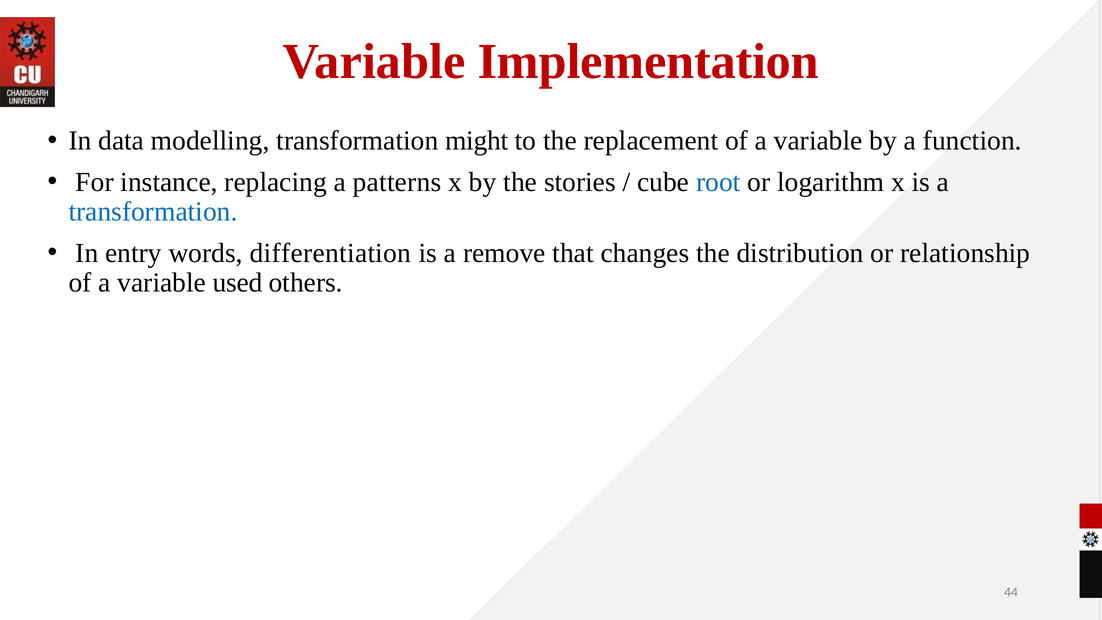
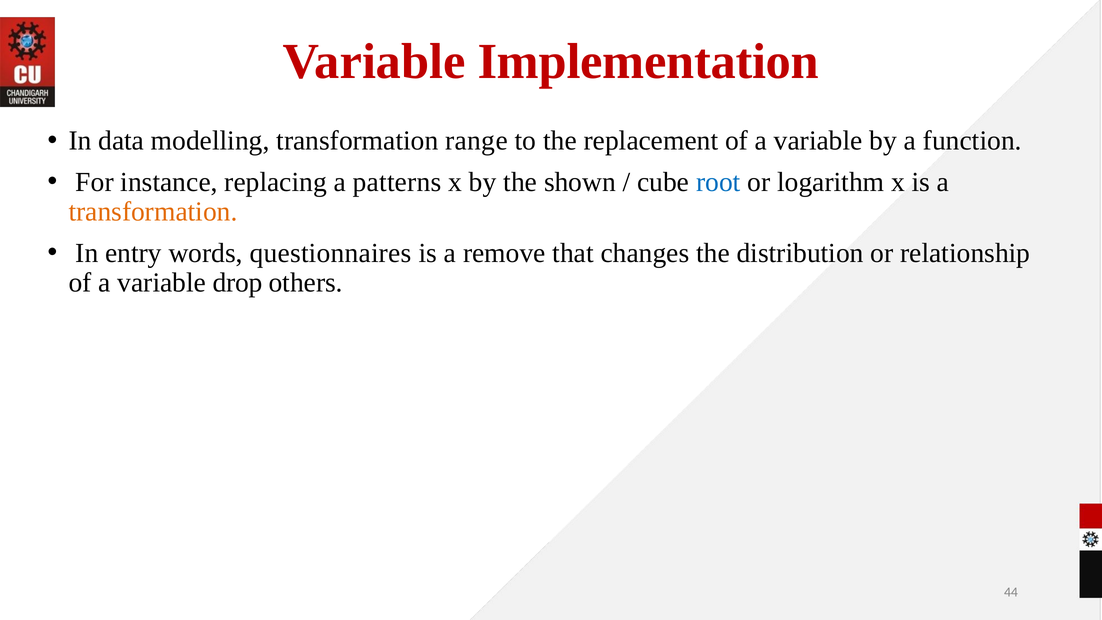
might: might -> range
stories: stories -> shown
transformation at (153, 212) colour: blue -> orange
differentiation: differentiation -> questionnaires
used: used -> drop
